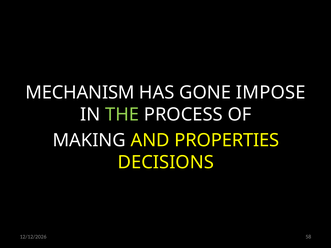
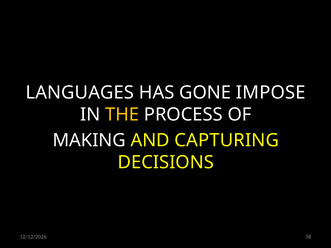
MECHANISM: MECHANISM -> LANGUAGES
THE colour: light green -> yellow
PROPERTIES: PROPERTIES -> CAPTURING
